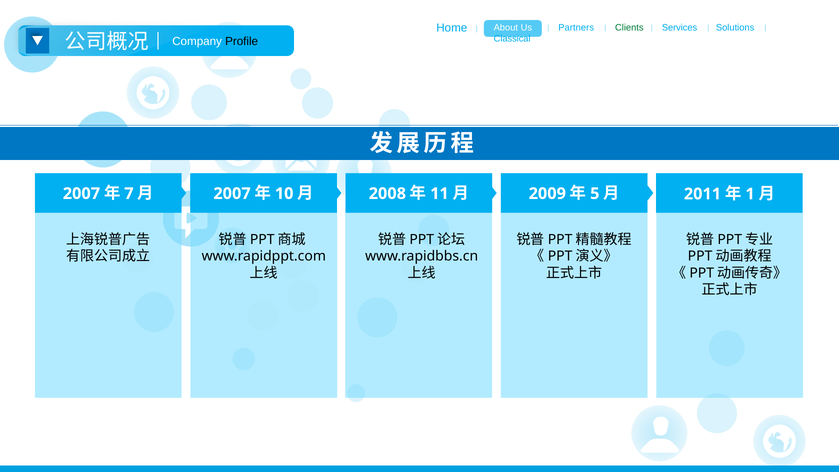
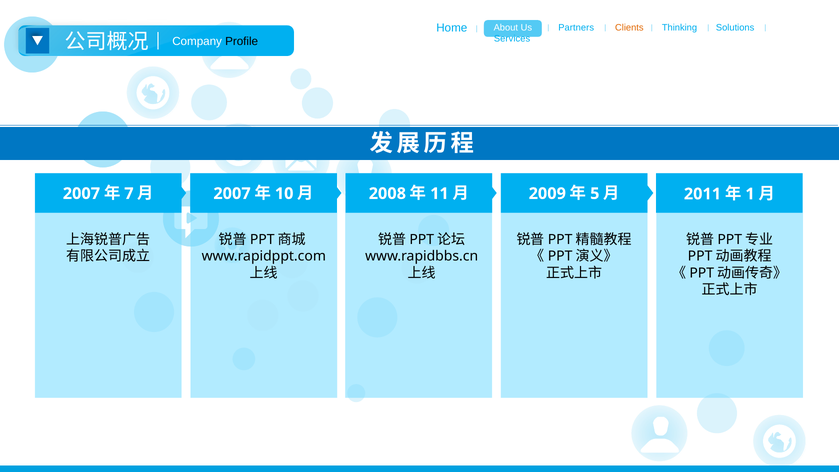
Clients colour: green -> orange
Services: Services -> Thinking
Classical: Classical -> Services
